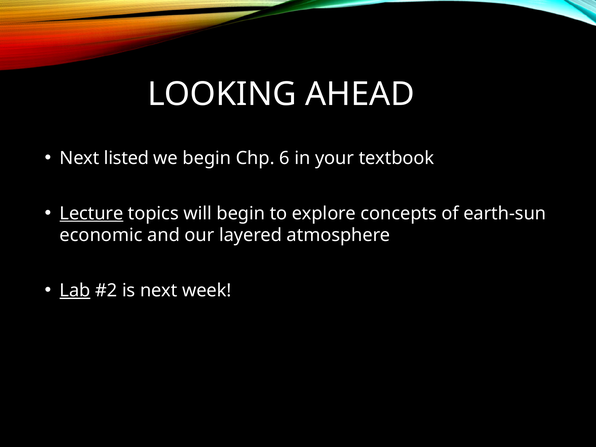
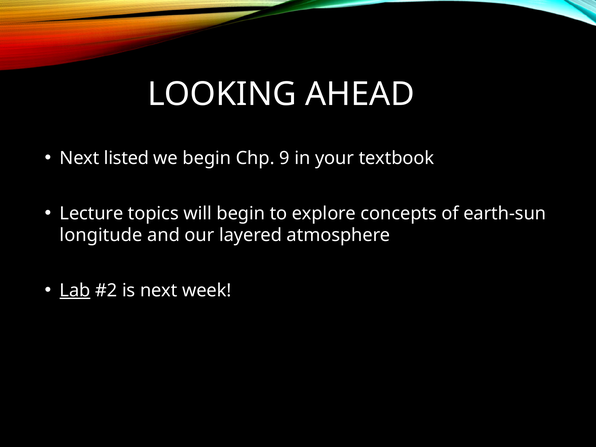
6: 6 -> 9
Lecture underline: present -> none
economic: economic -> longitude
